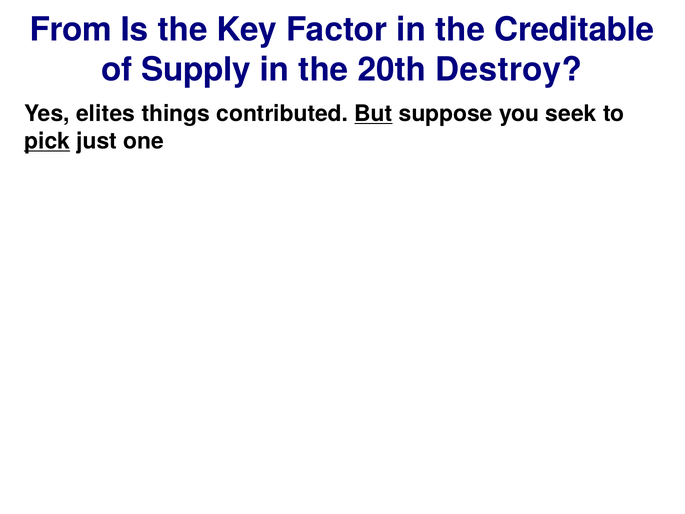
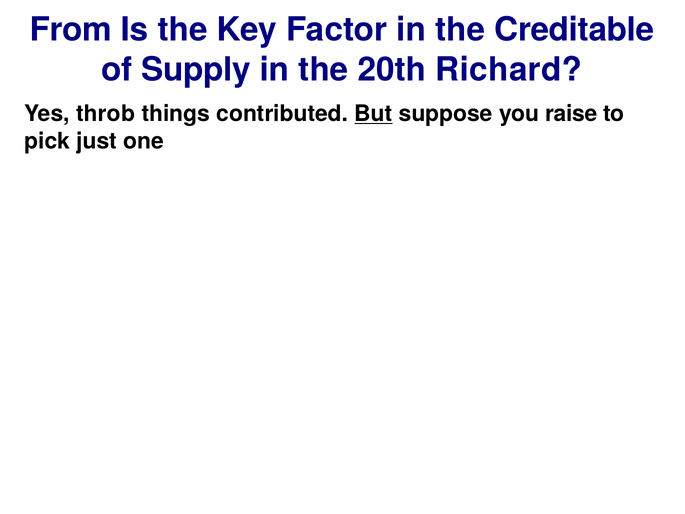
Destroy: Destroy -> Richard
elites: elites -> throb
seek: seek -> raise
pick underline: present -> none
